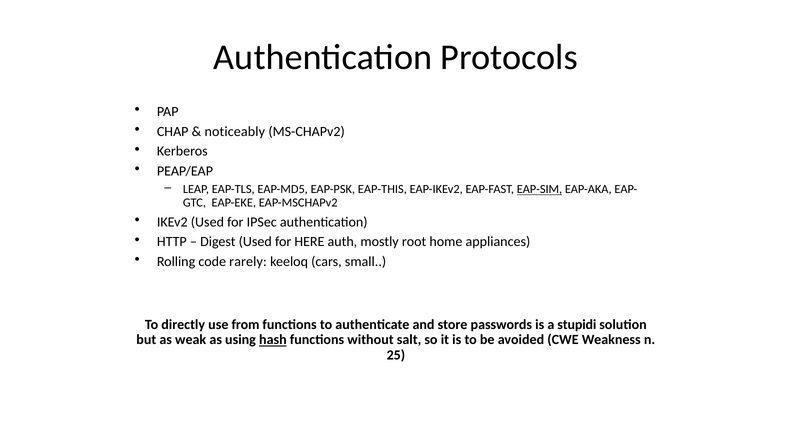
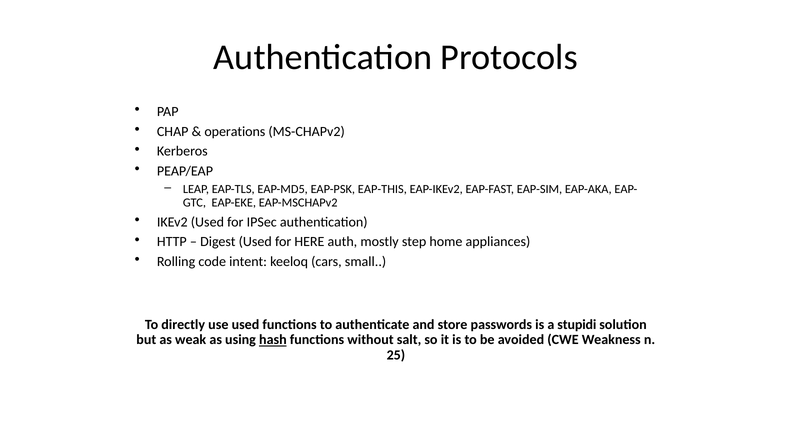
noticeably: noticeably -> operations
EAP-SIM underline: present -> none
root: root -> step
rarely: rarely -> intent
use from: from -> used
